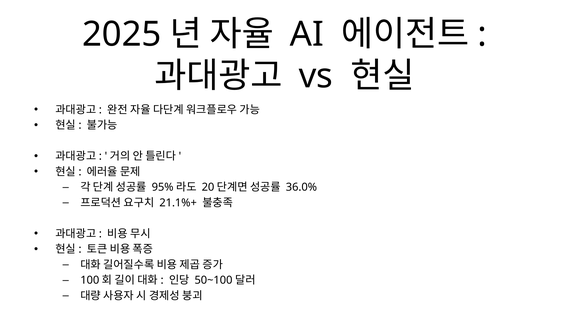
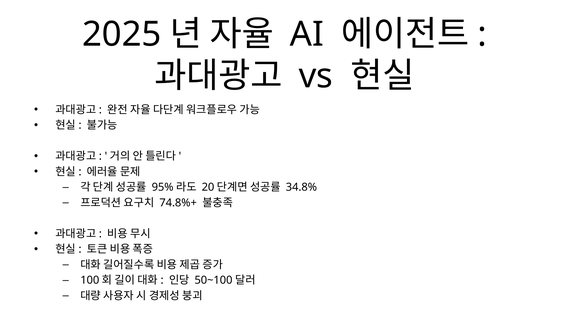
36.0%: 36.0% -> 34.8%
21.1%+: 21.1%+ -> 74.8%+
